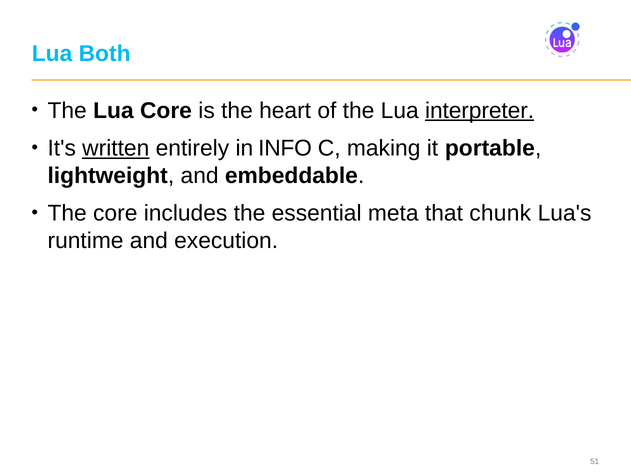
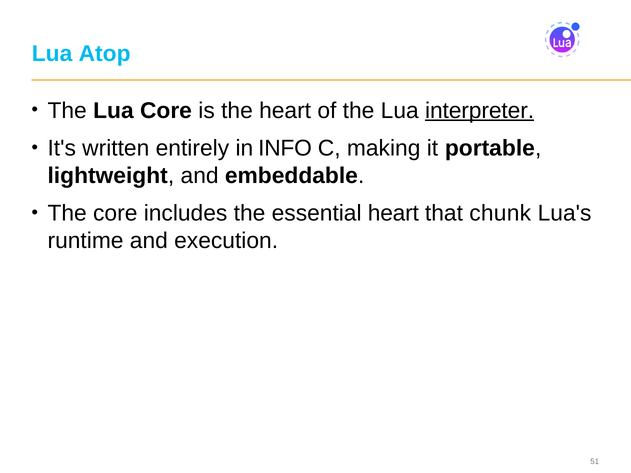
Both: Both -> Atop
written underline: present -> none
essential meta: meta -> heart
